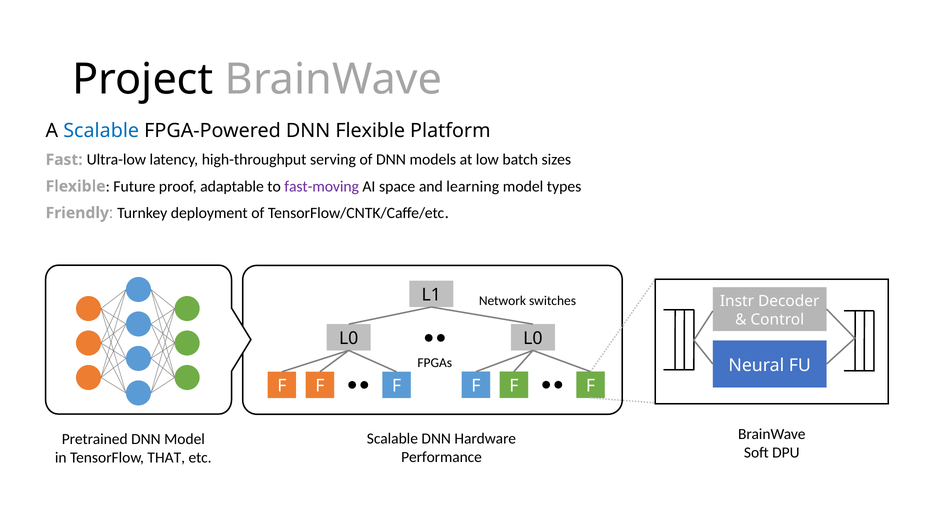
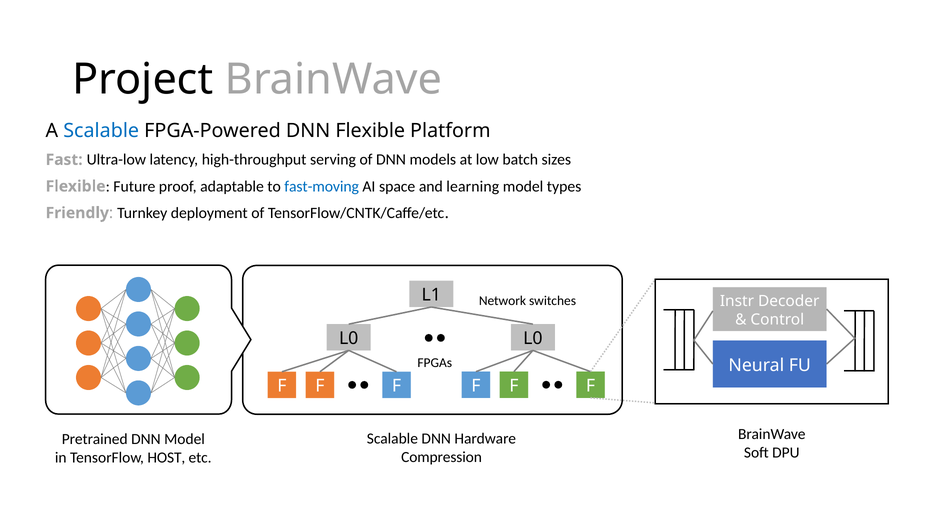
fast-moving colour: purple -> blue
Performance: Performance -> Compression
THAT: THAT -> HOST
